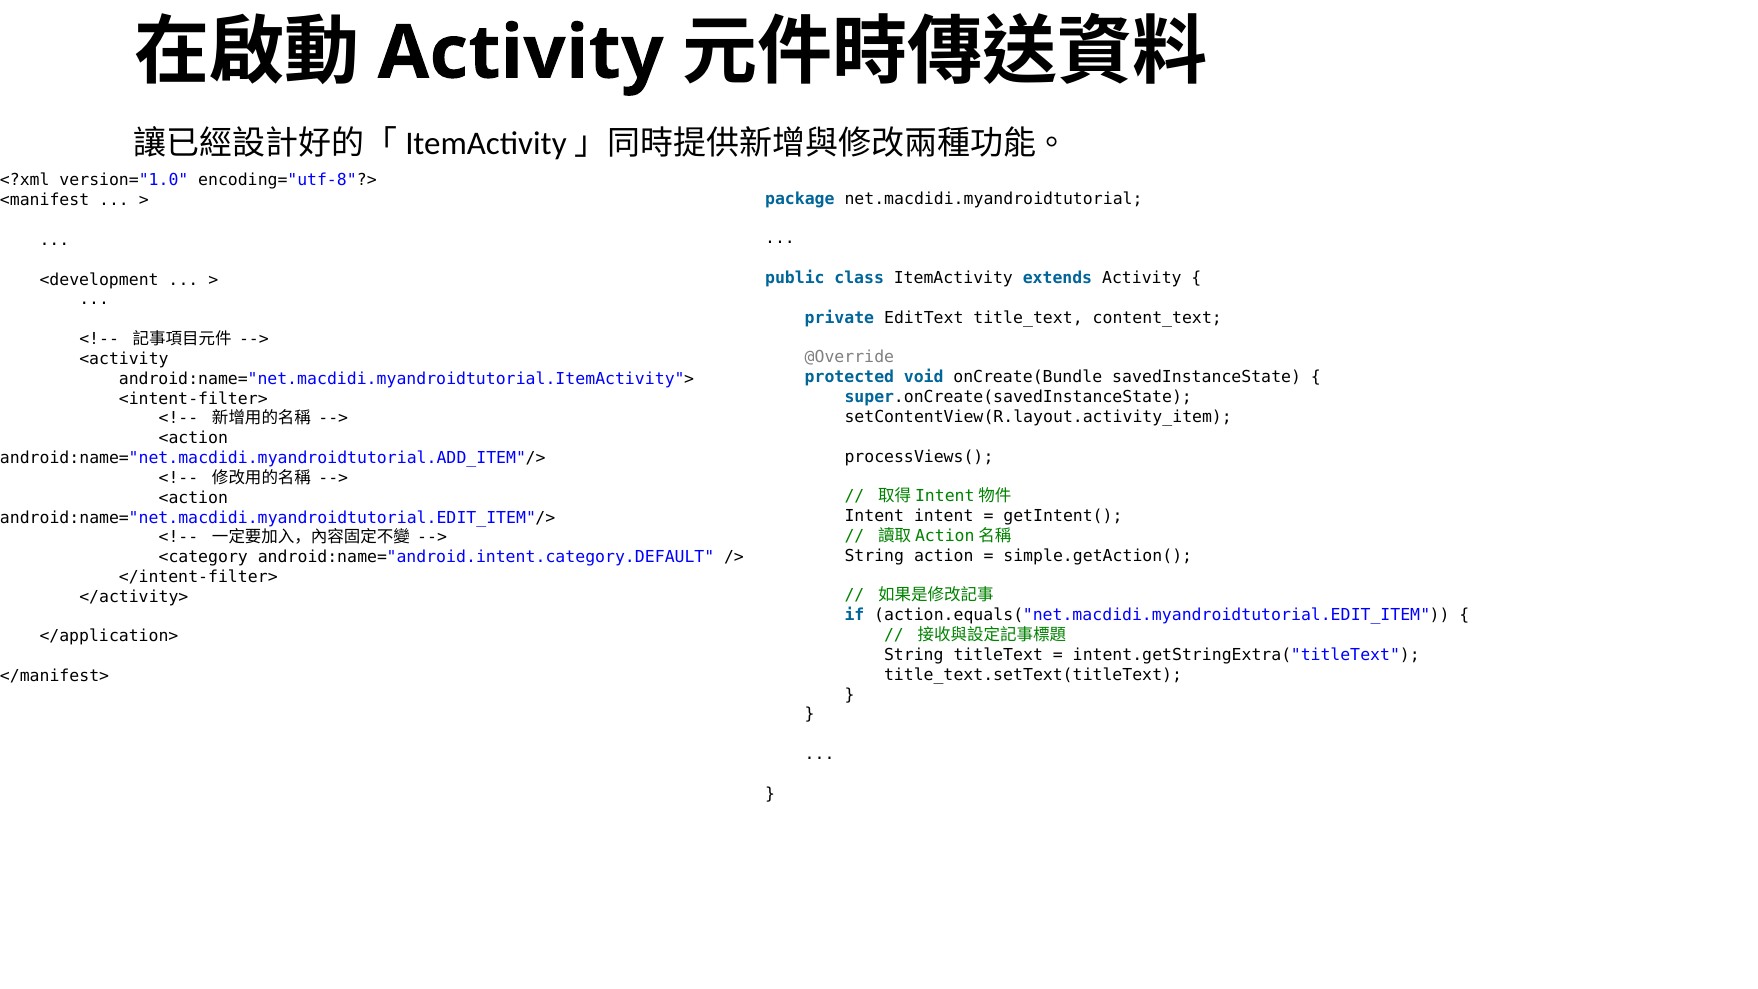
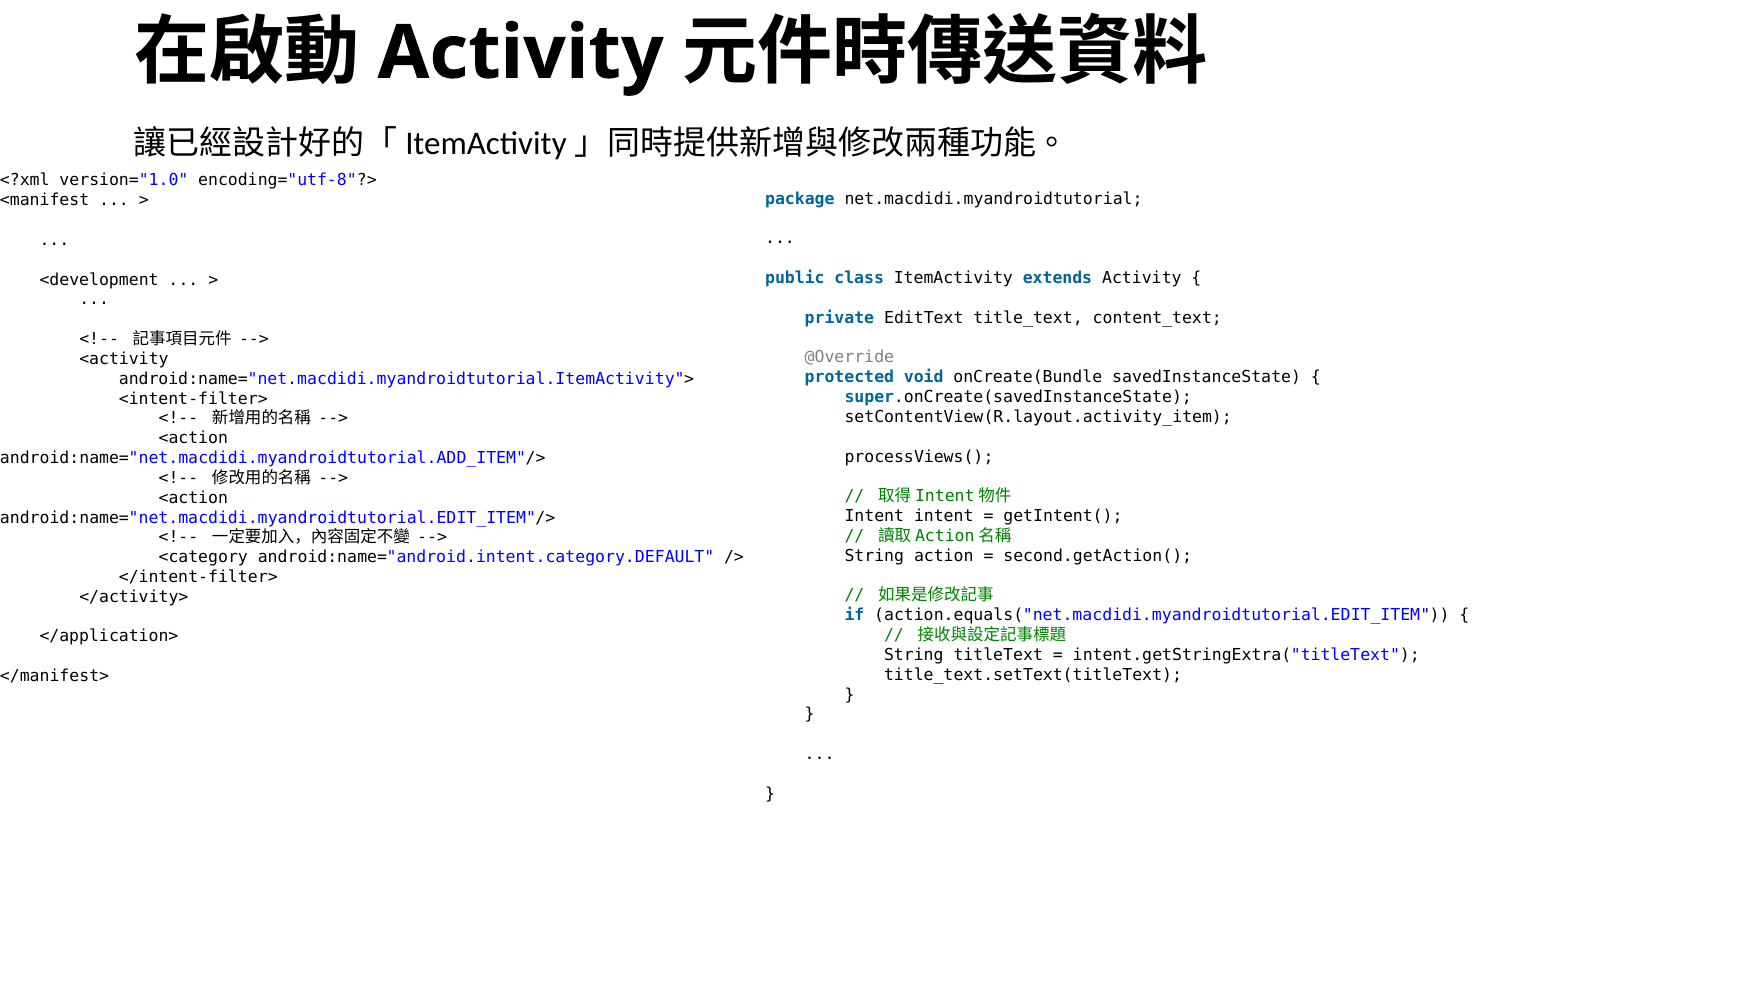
simple.getAction(: simple.getAction( -> second.getAction(
